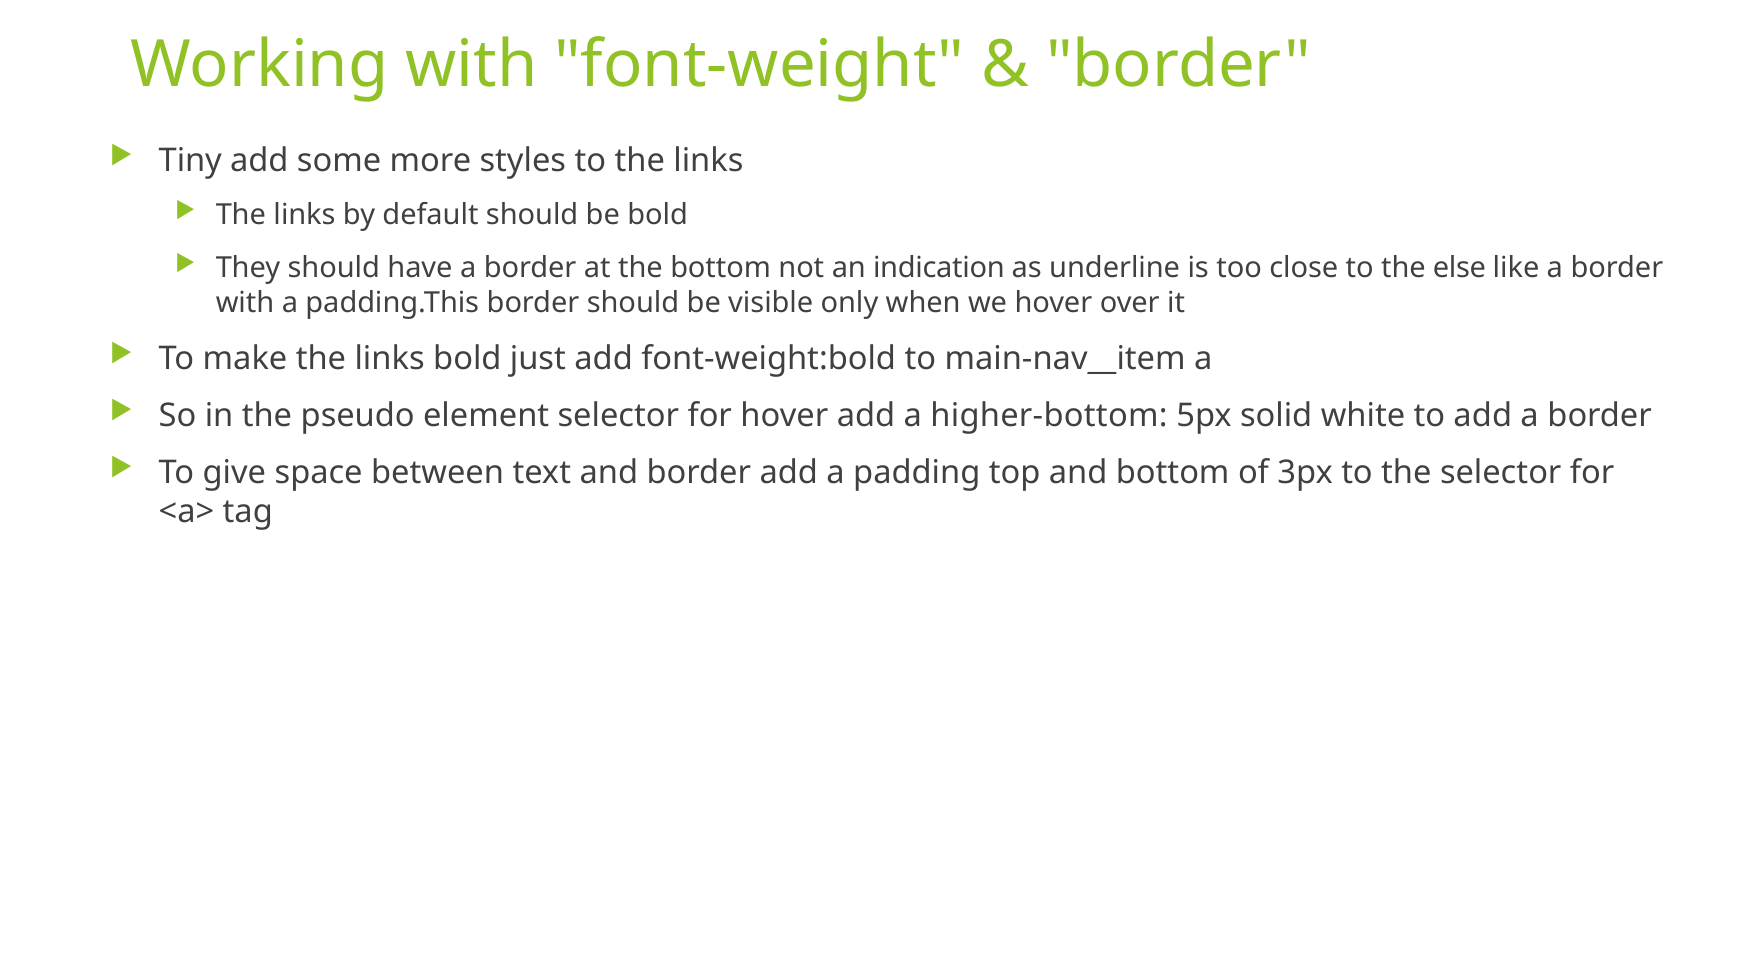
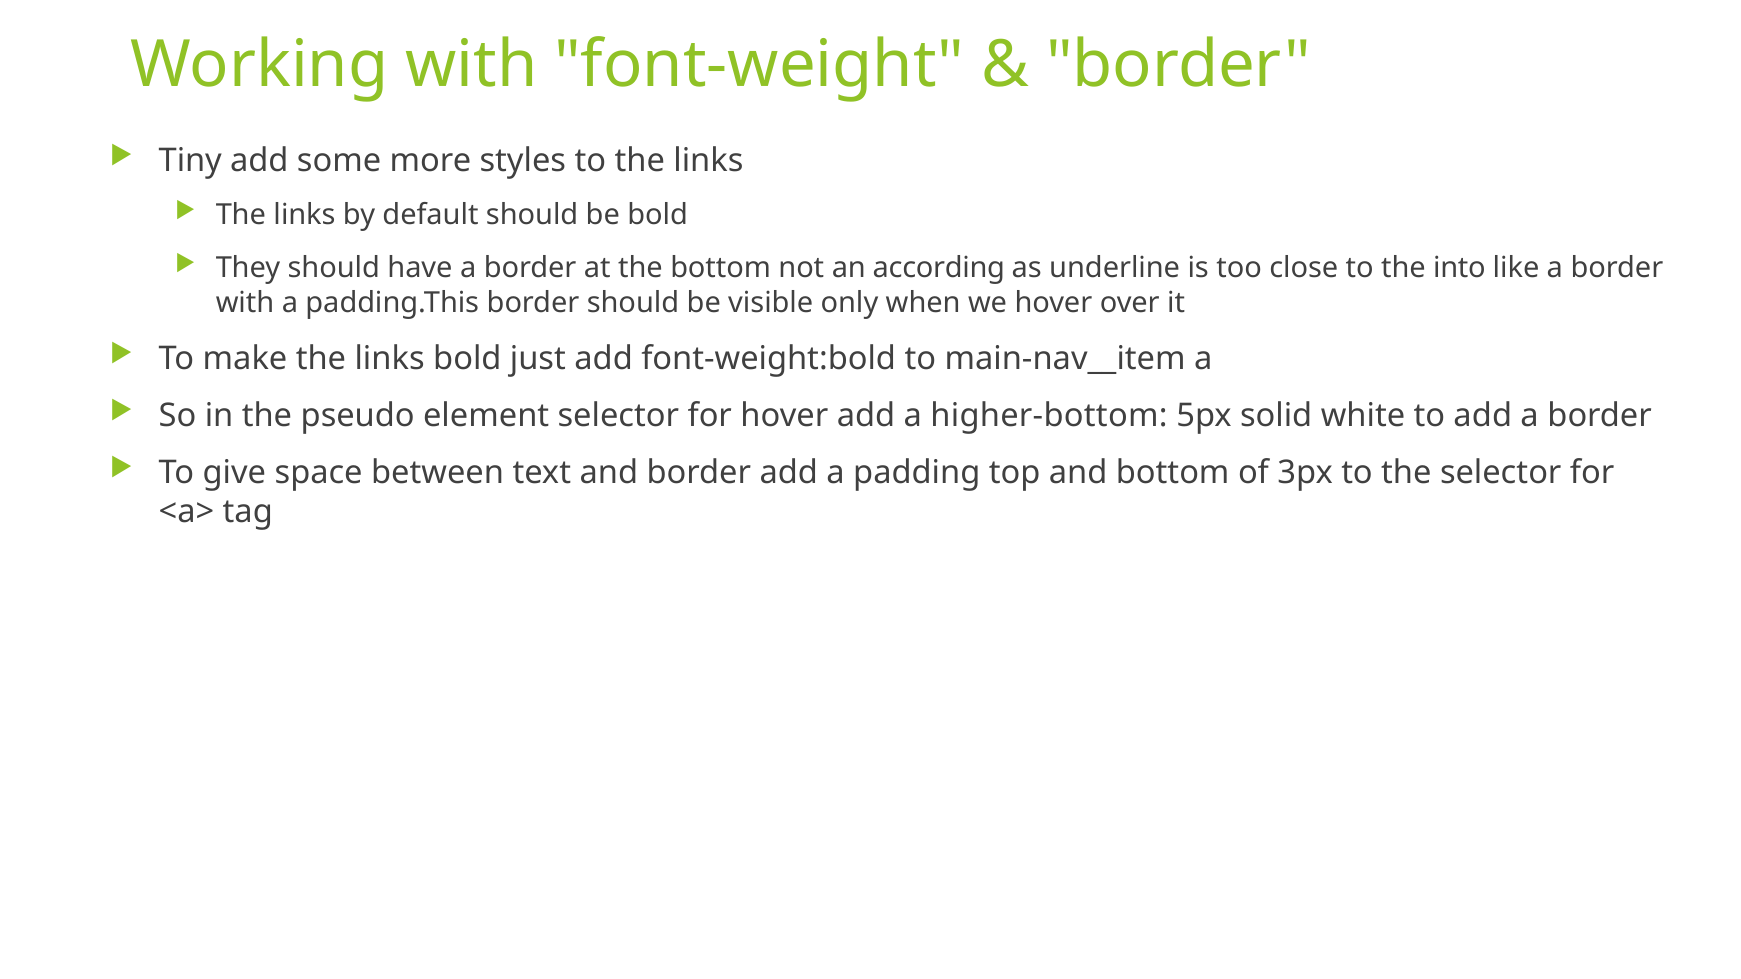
indication: indication -> according
else: else -> into
